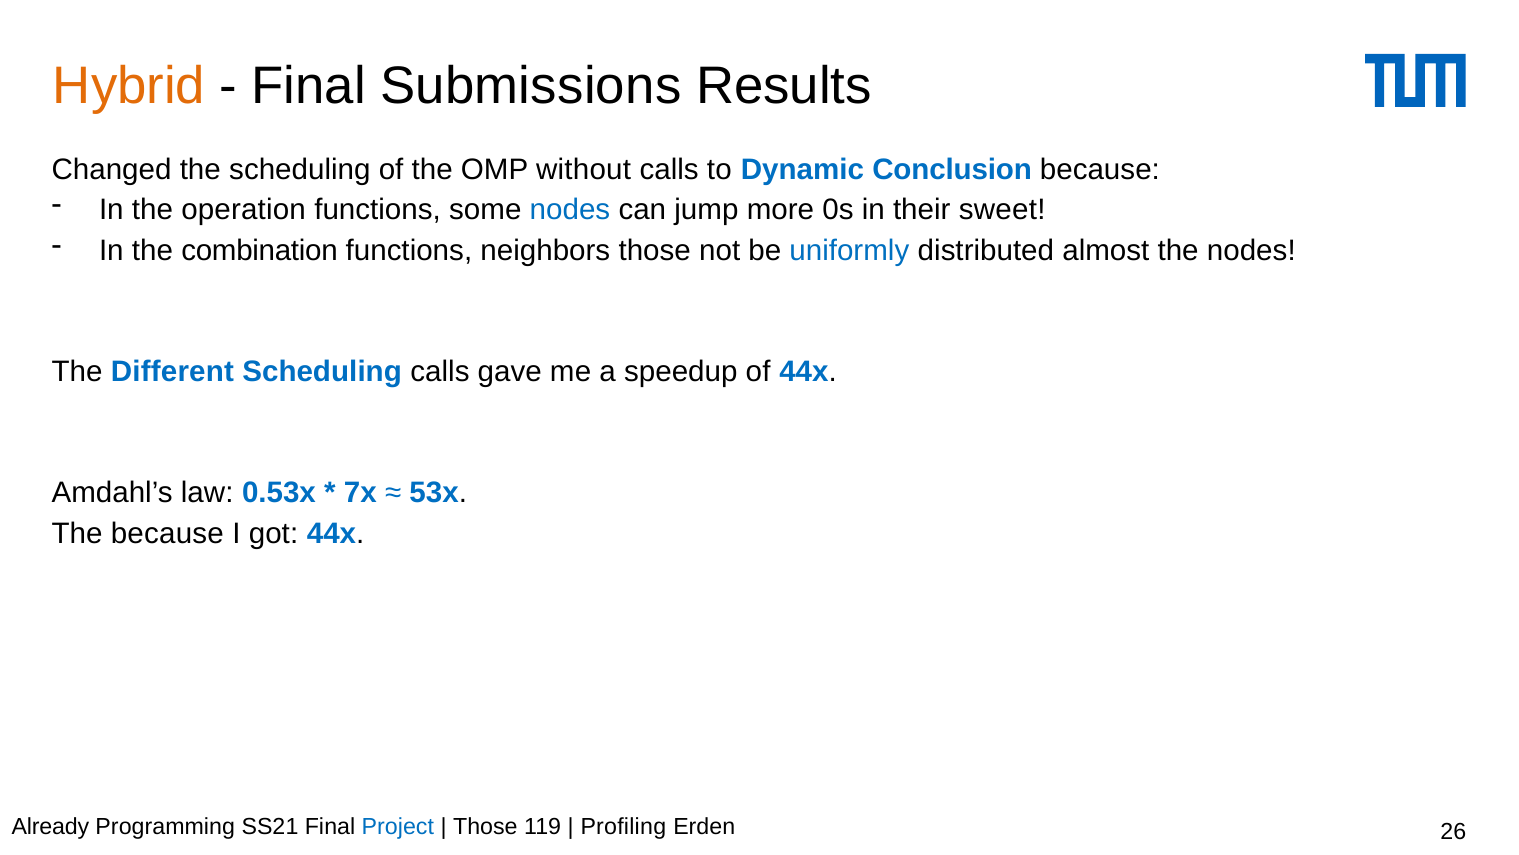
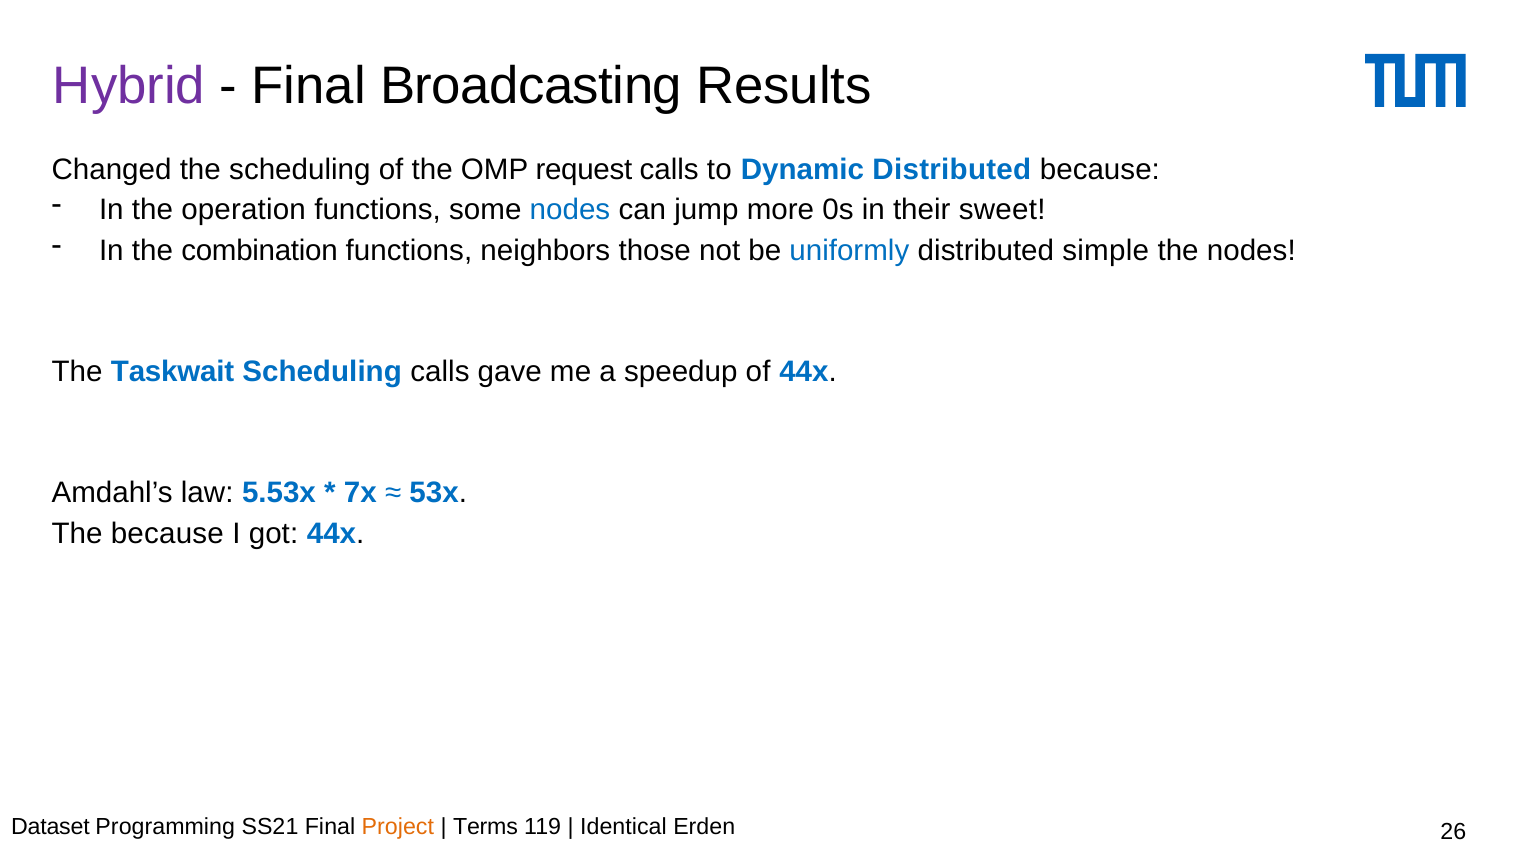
Hybrid colour: orange -> purple
Submissions: Submissions -> Broadcasting
without: without -> request
Dynamic Conclusion: Conclusion -> Distributed
almost: almost -> simple
Different: Different -> Taskwait
0.53x: 0.53x -> 5.53x
Already: Already -> Dataset
Project colour: blue -> orange
Those at (485, 826): Those -> Terms
Profiling: Profiling -> Identical
